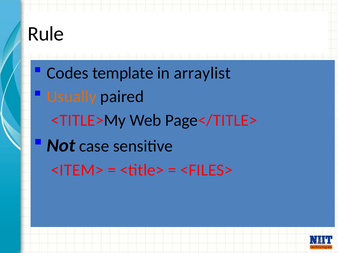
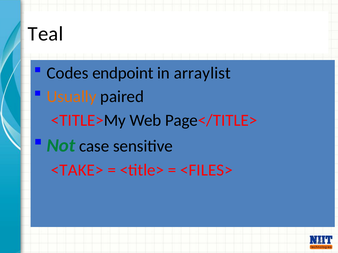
Rule: Rule -> Teal
template: template -> endpoint
Not colour: black -> green
<ITEM>: <ITEM> -> <TAKE>
